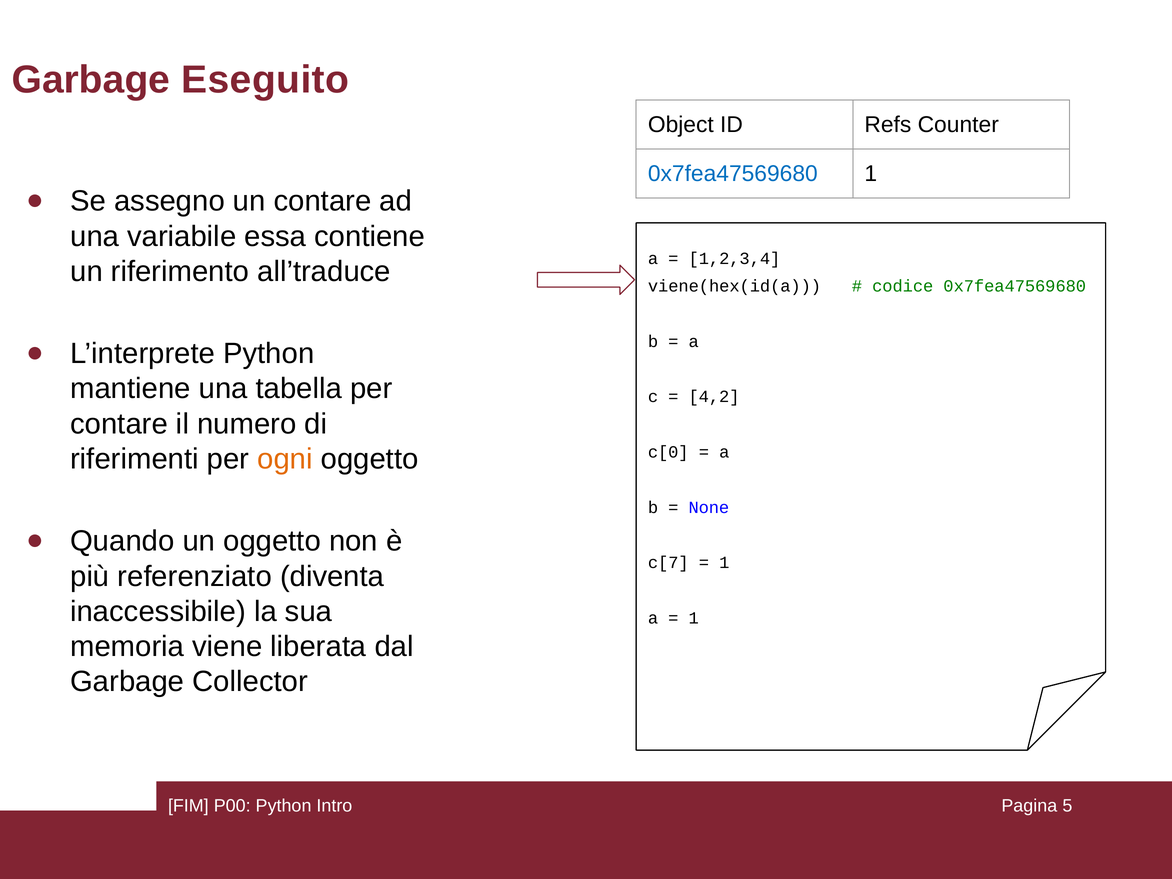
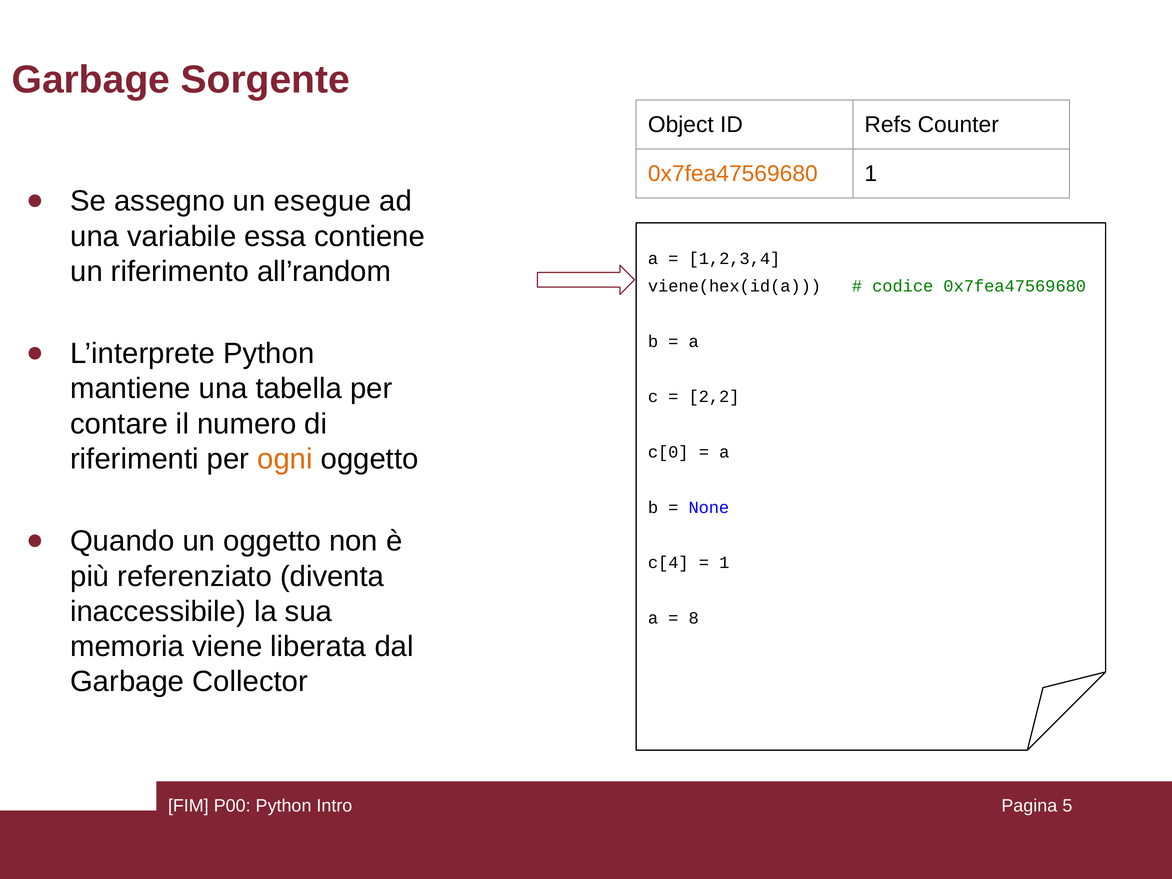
Eseguito: Eseguito -> Sorgente
0x7fea47569680 at (733, 174) colour: blue -> orange
un contare: contare -> esegue
all’traduce: all’traduce -> all’random
4,2: 4,2 -> 2,2
c[7: c[7 -> c[4
1 at (694, 618): 1 -> 8
